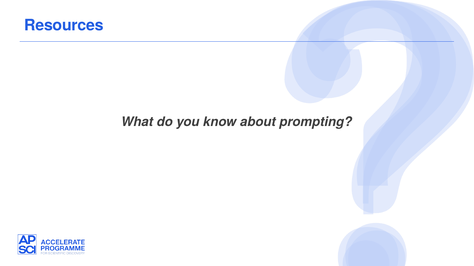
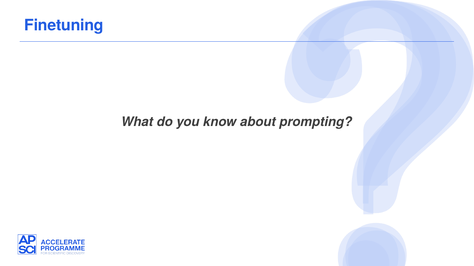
Resources: Resources -> Finetuning
